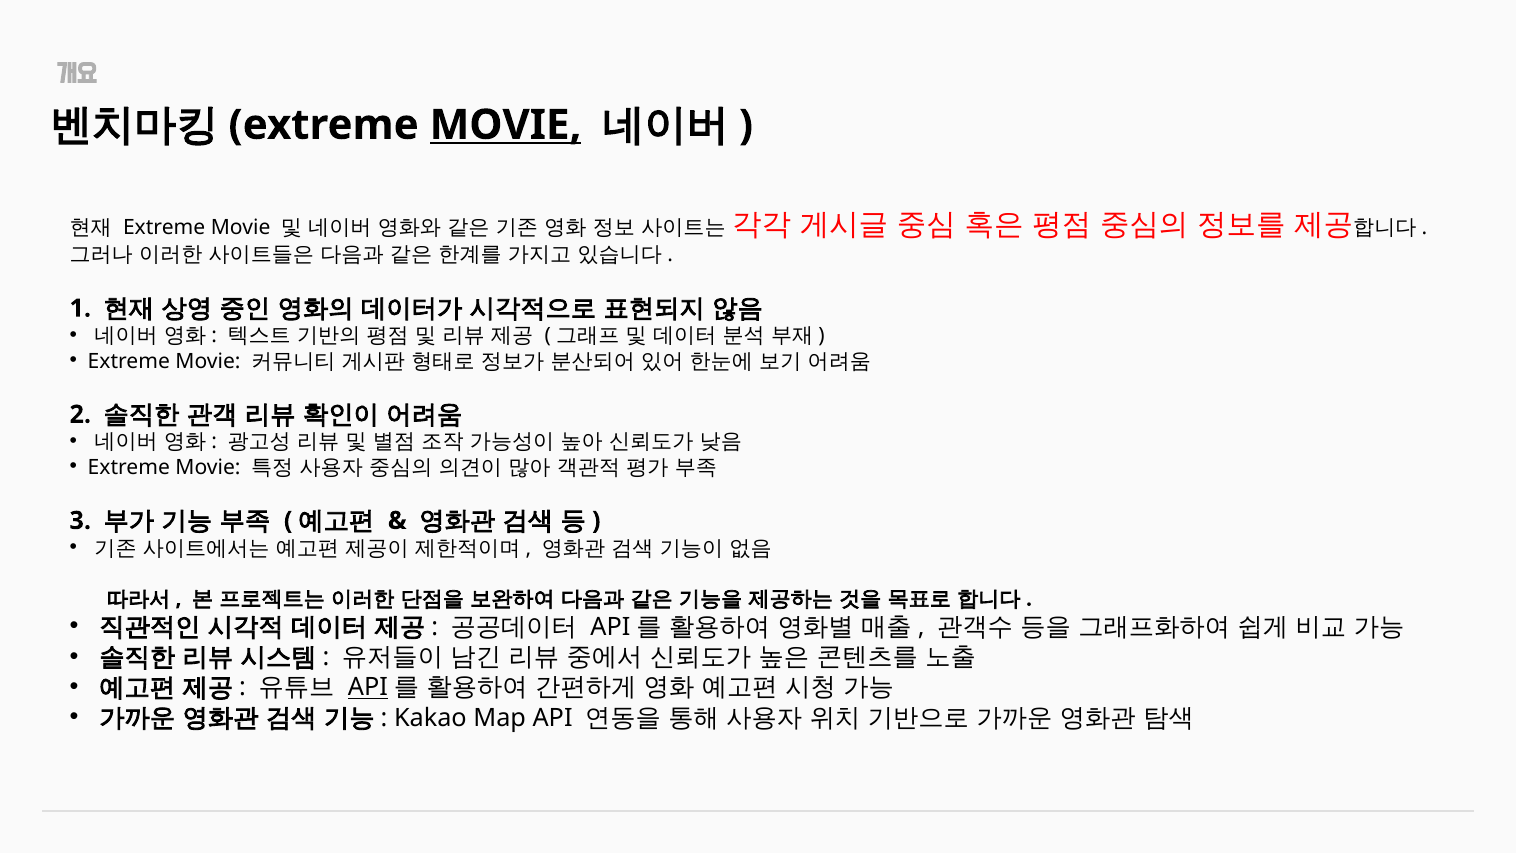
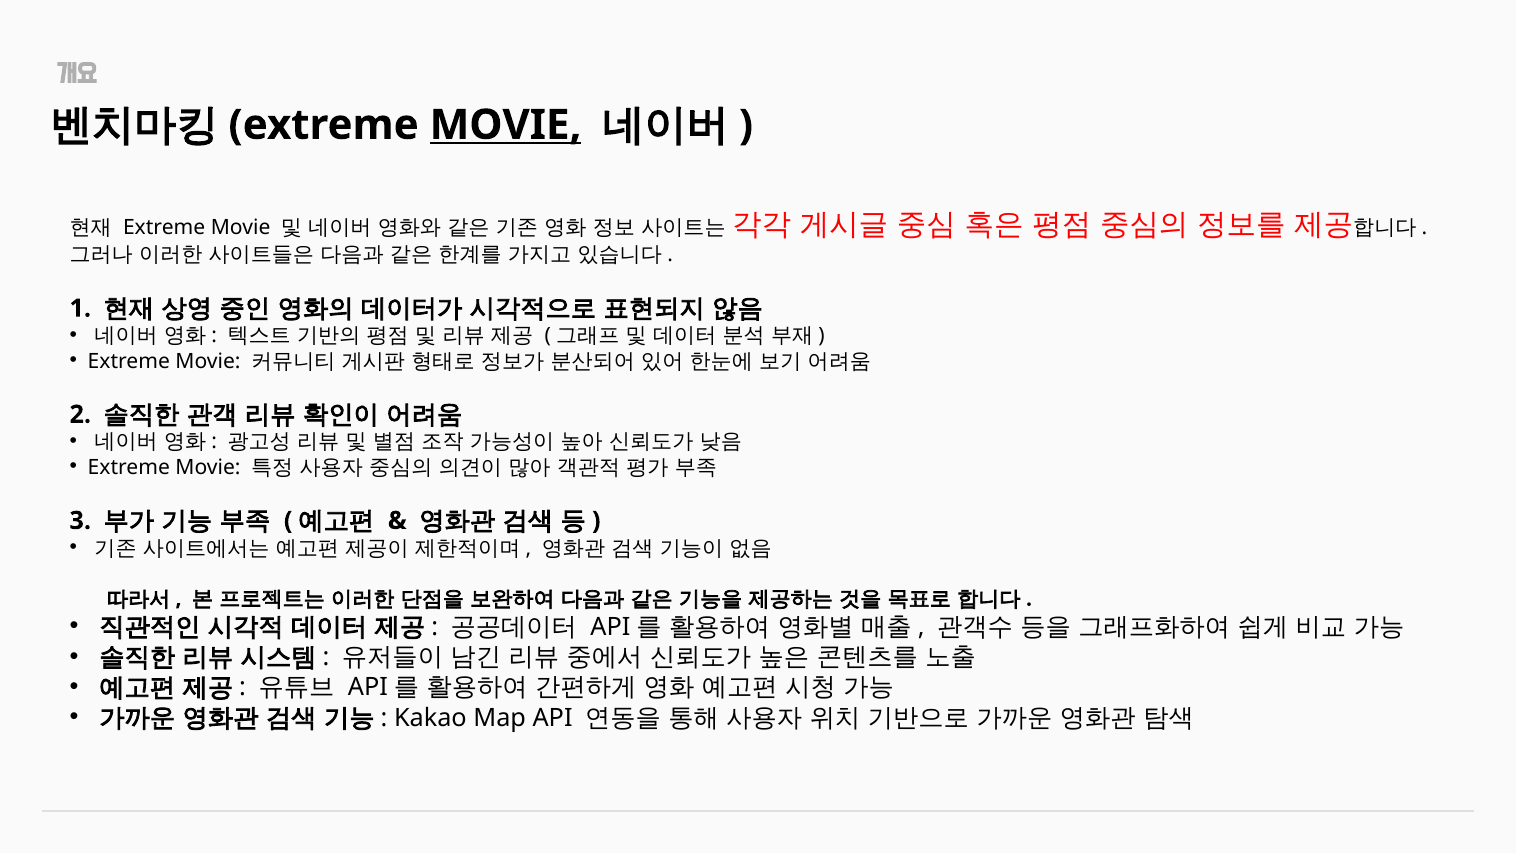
API at (368, 687) underline: present -> none
